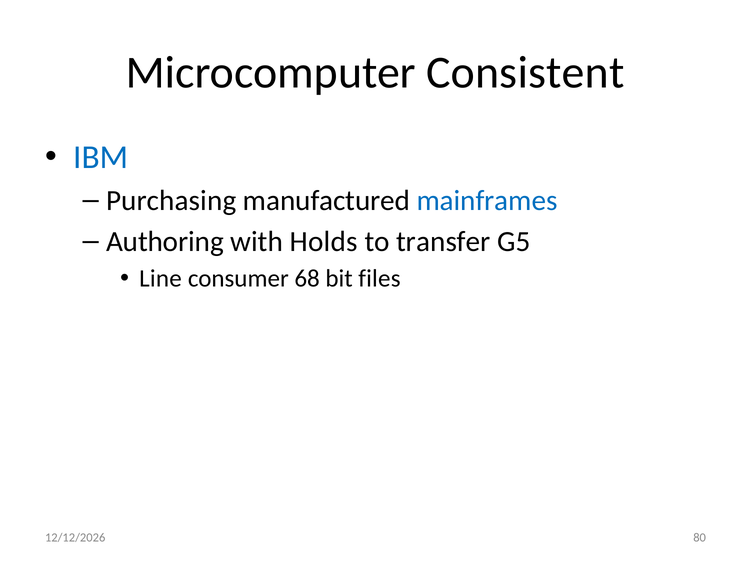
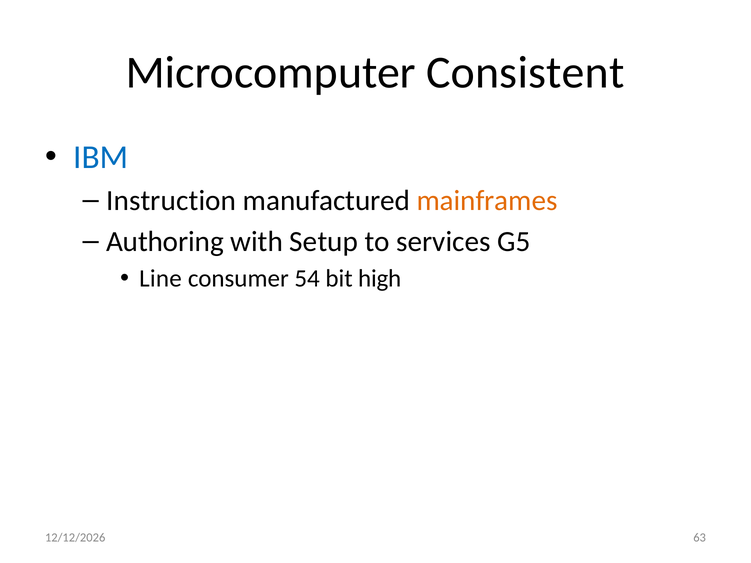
Purchasing: Purchasing -> Instruction
mainframes colour: blue -> orange
Holds: Holds -> Setup
transfer: transfer -> services
68: 68 -> 54
files: files -> high
80: 80 -> 63
